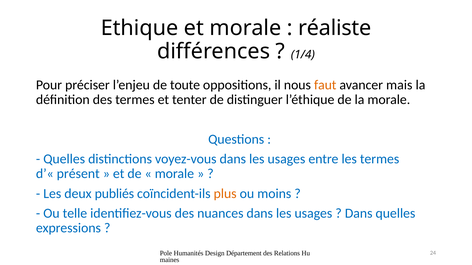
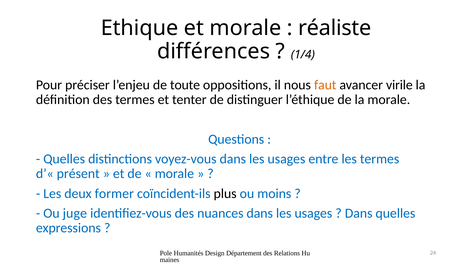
mais: mais -> virile
publiés: publiés -> former
plus colour: orange -> black
telle: telle -> juge
